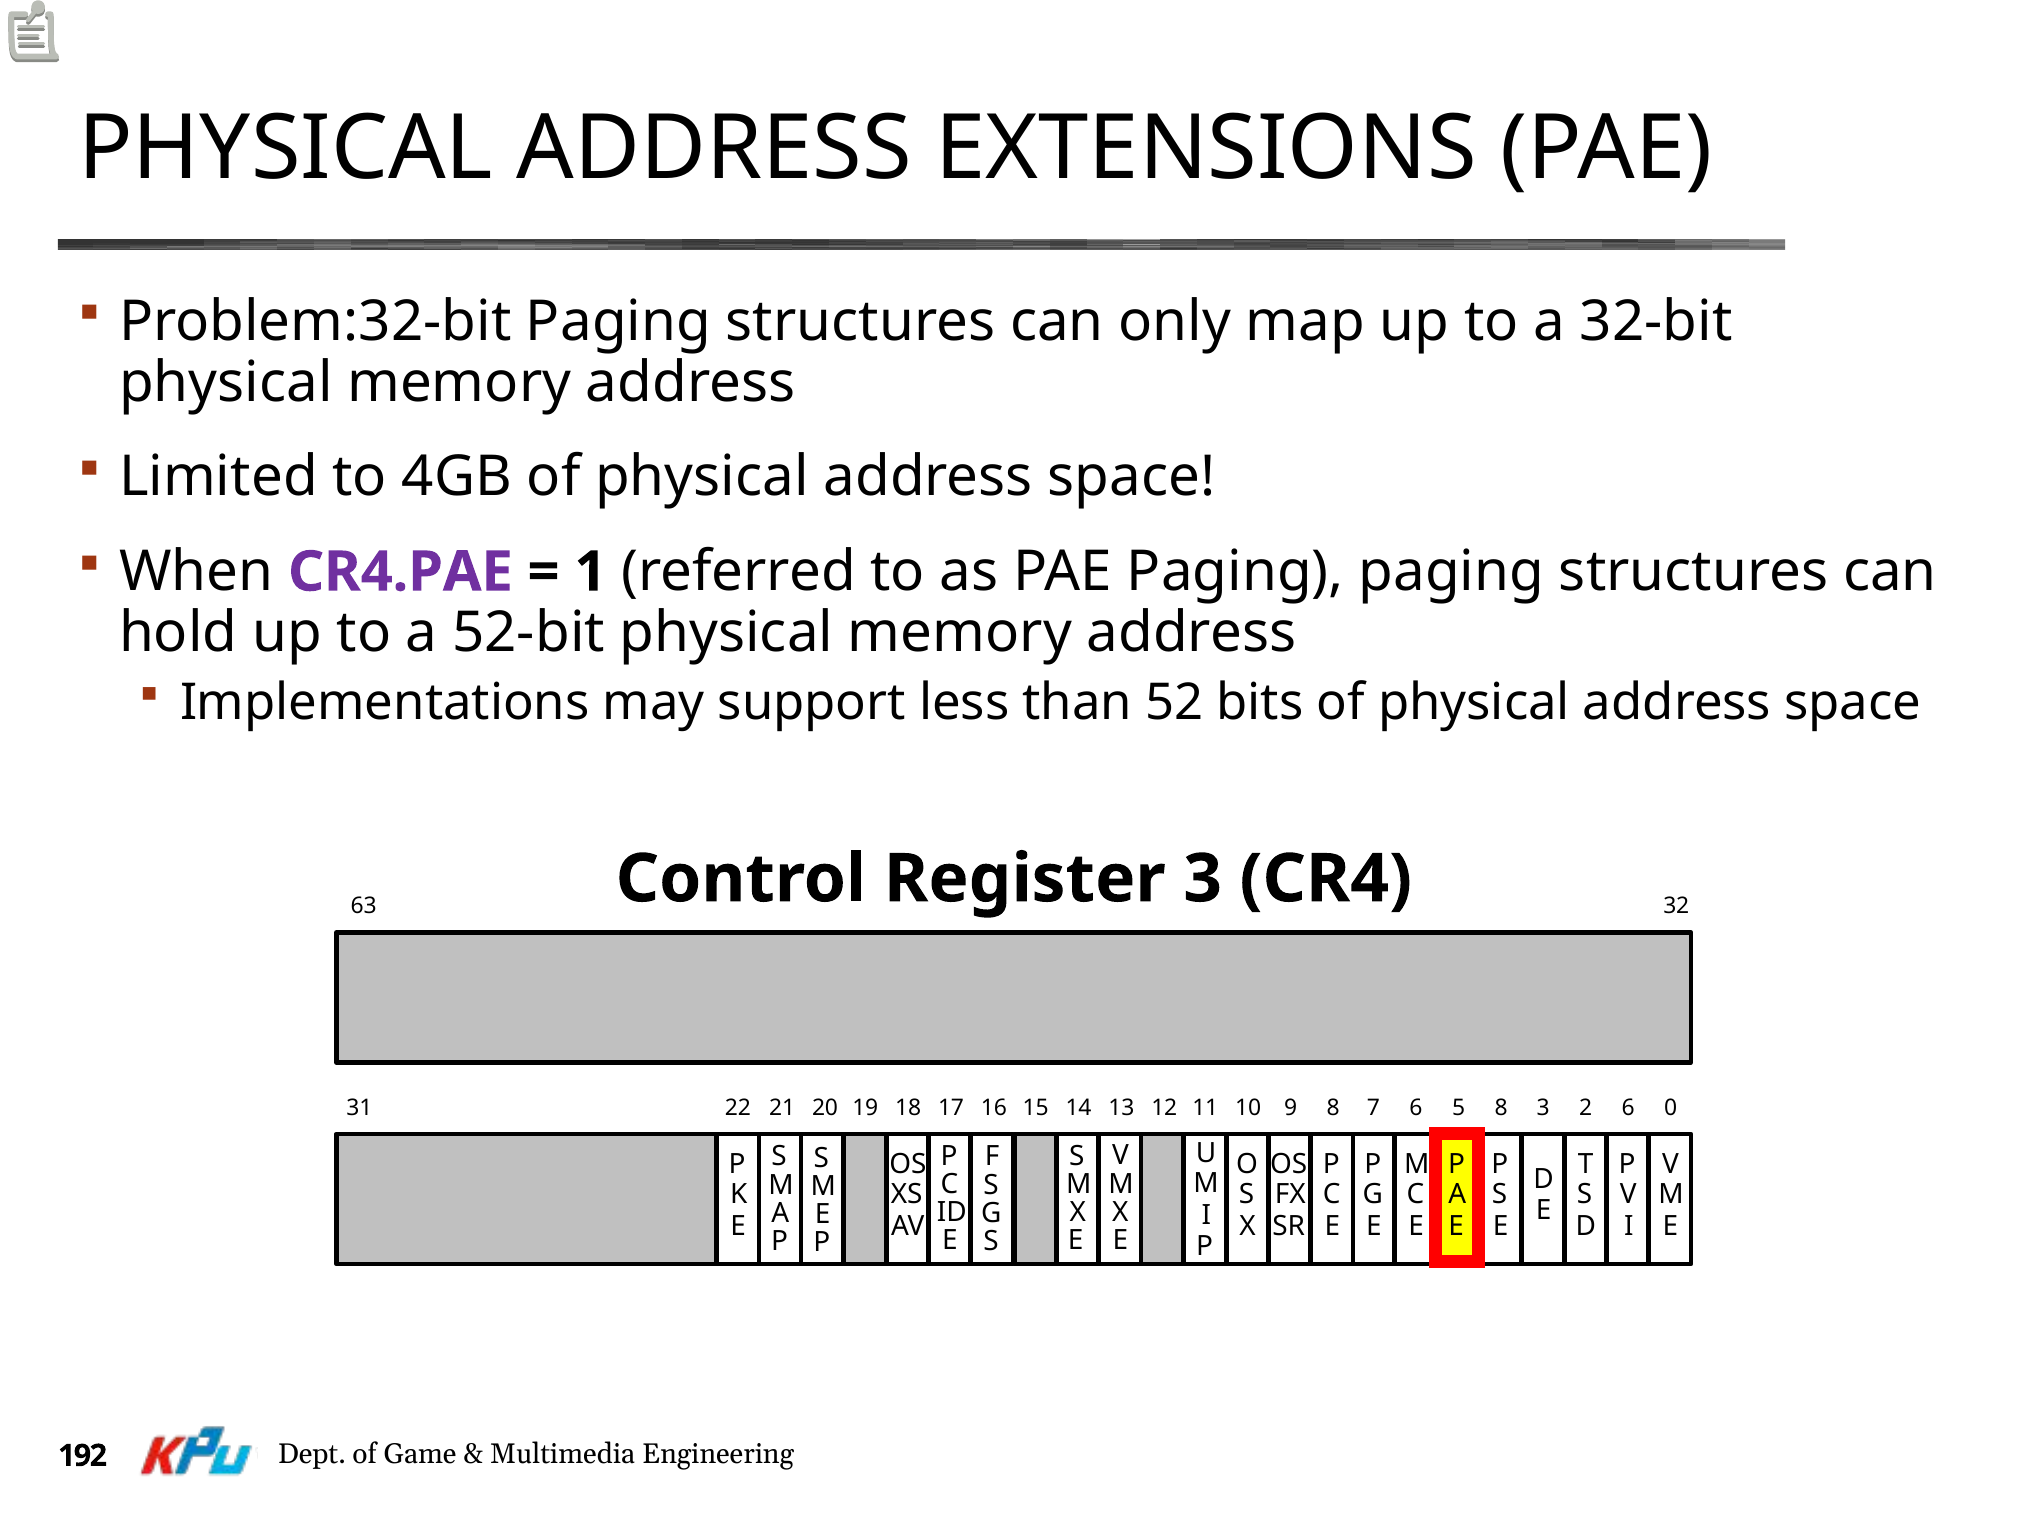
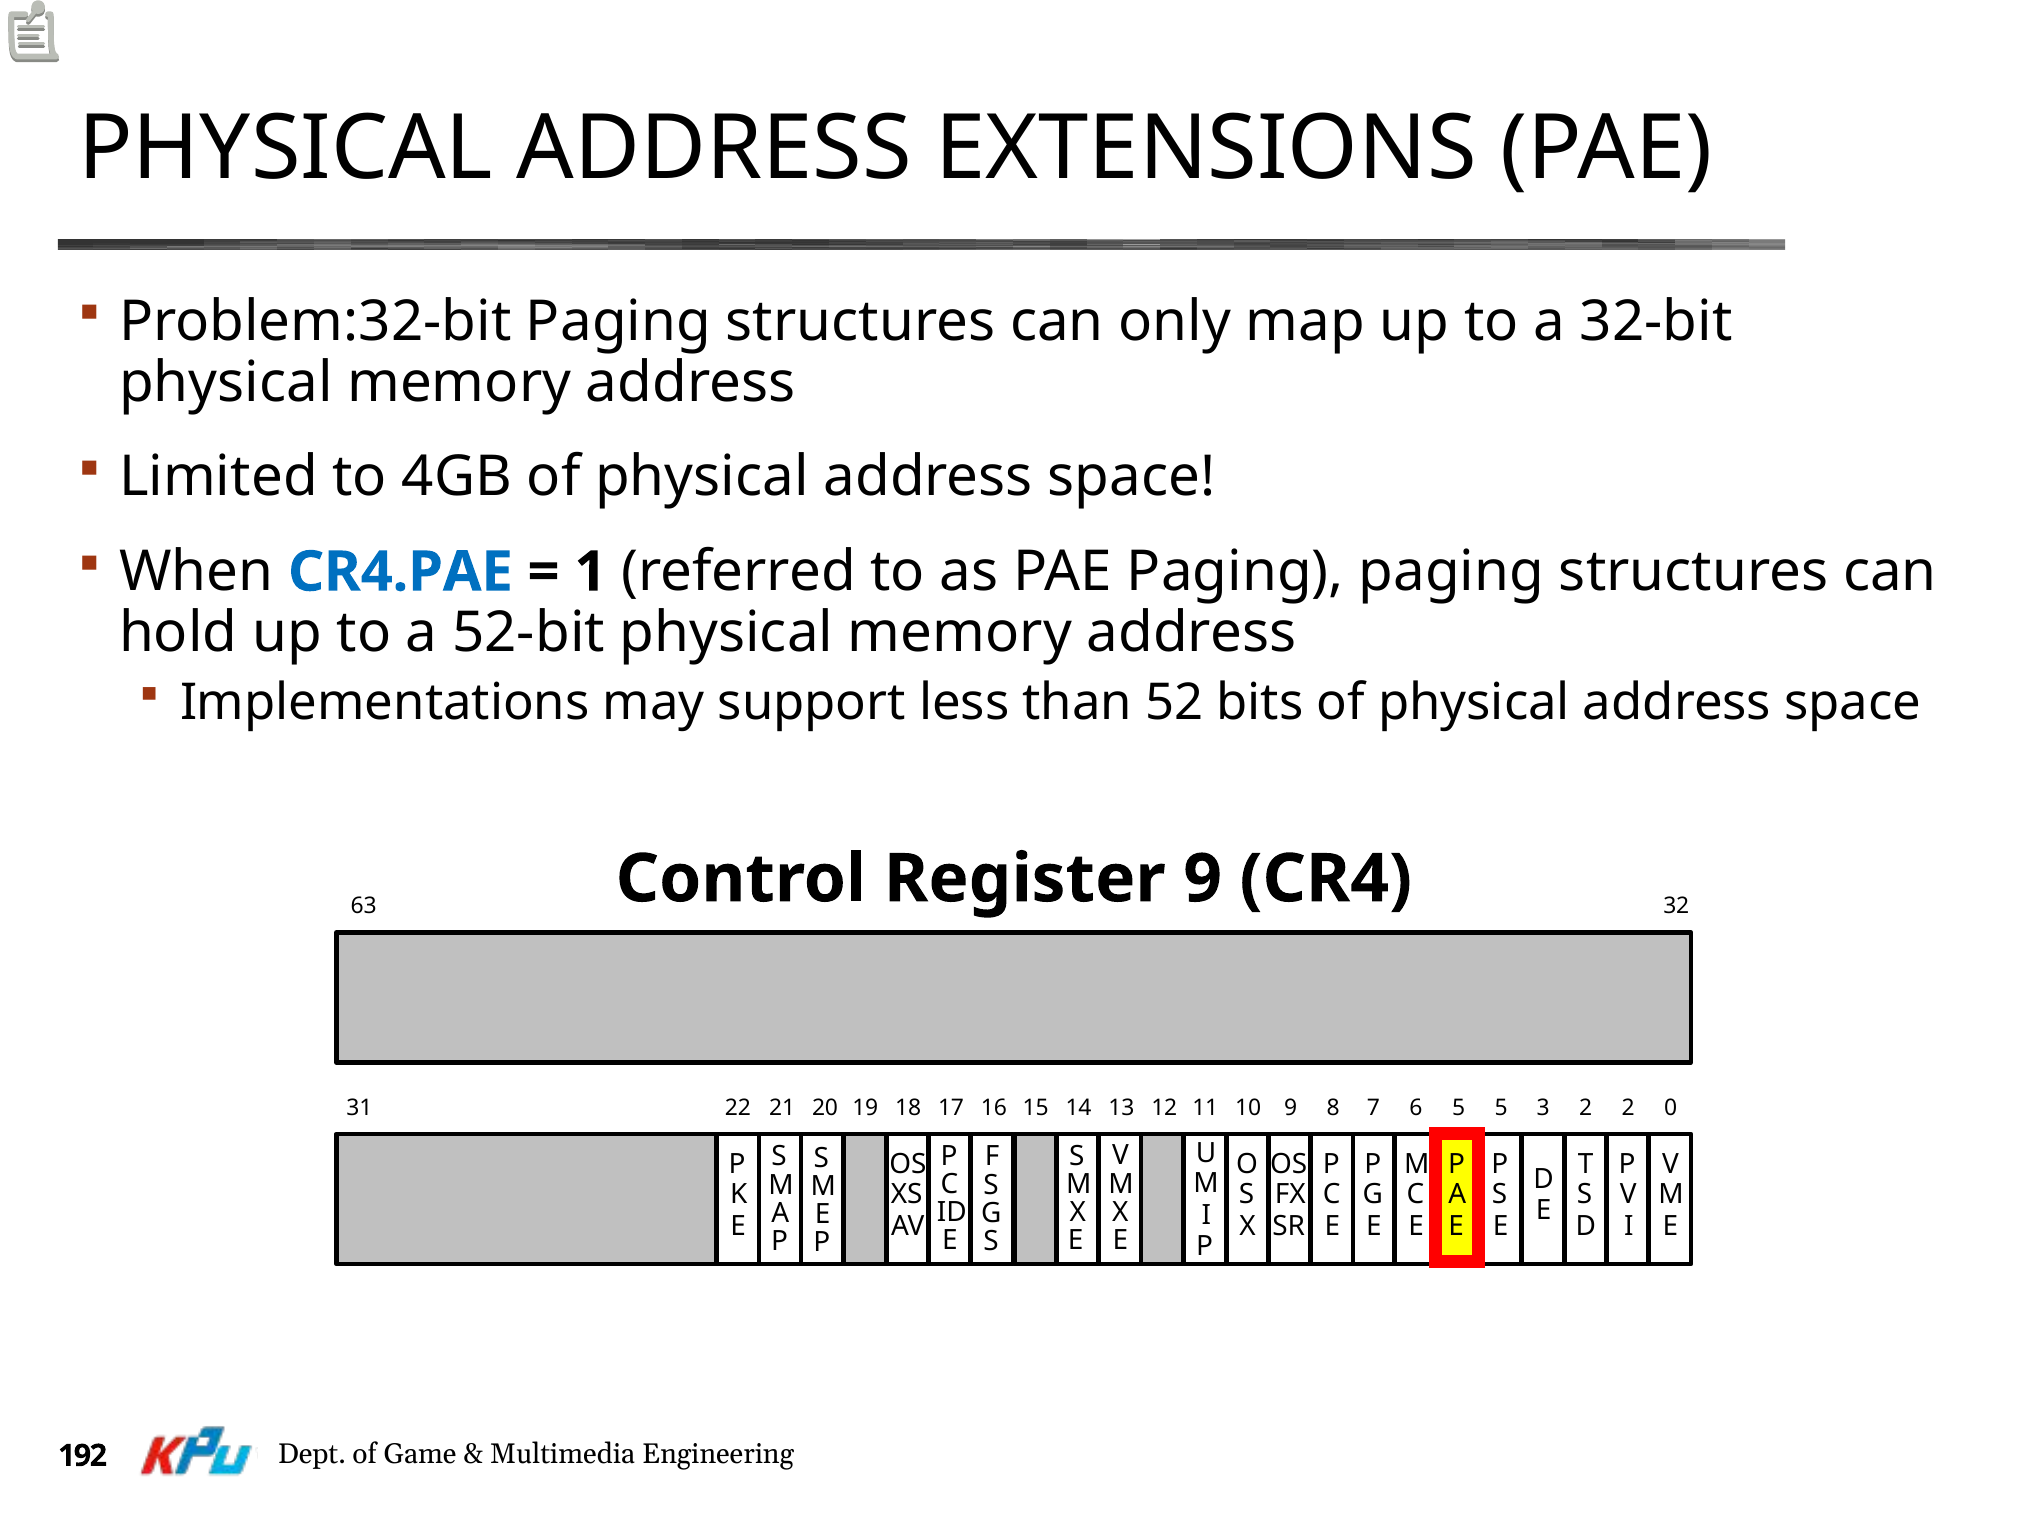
CR4.PAE colour: purple -> blue
Register 3: 3 -> 9
8 at (1501, 1108): 8 -> 5
6 at (1628, 1108): 6 -> 2
